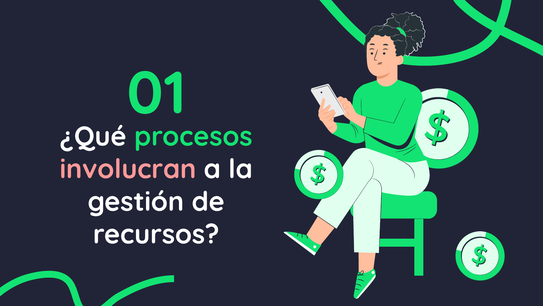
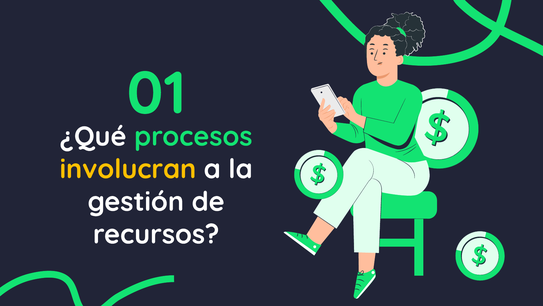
involucran colour: pink -> yellow
